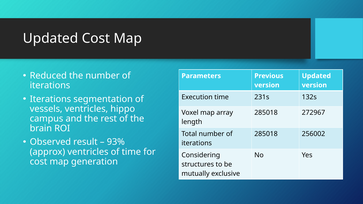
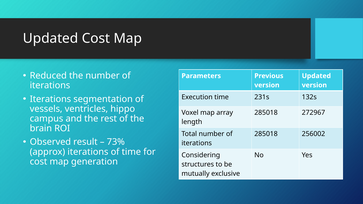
93%: 93% -> 73%
approx ventricles: ventricles -> iterations
